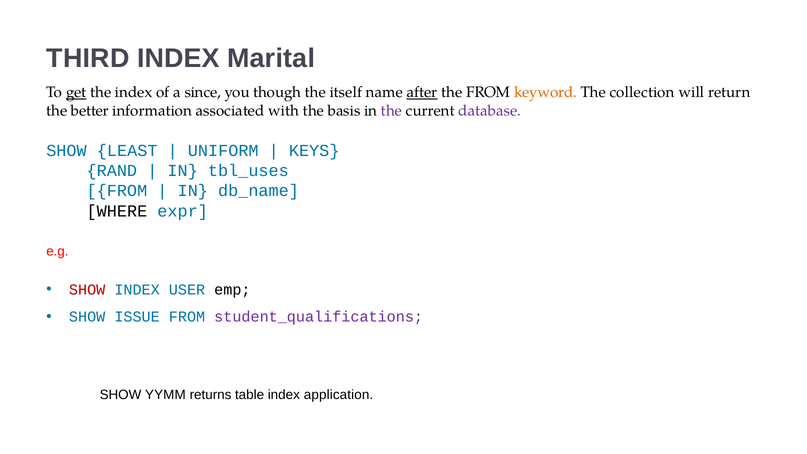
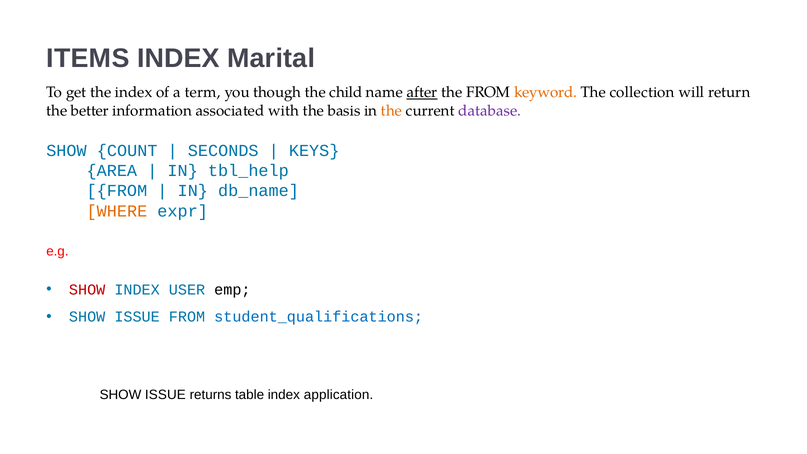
THIRD: THIRD -> ITEMS
get underline: present -> none
since: since -> term
itself: itself -> child
the at (392, 111) colour: purple -> orange
LEAST: LEAST -> COUNT
UNIFORM: UNIFORM -> SECONDS
RAND: RAND -> AREA
tbl_uses: tbl_uses -> tbl_help
WHERE colour: black -> orange
student_qualifications colour: purple -> blue
YYMM at (165, 395): YYMM -> ISSUE
